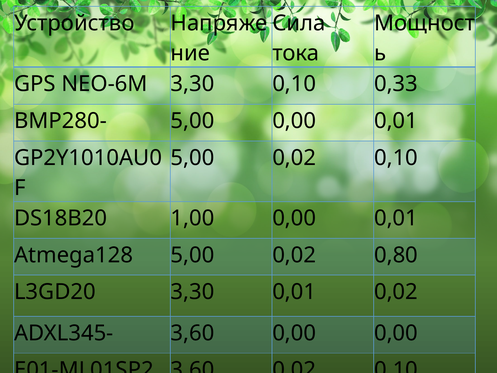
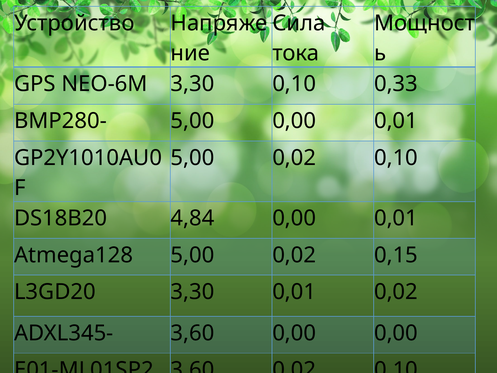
1,00: 1,00 -> 4,84
0,80: 0,80 -> 0,15
